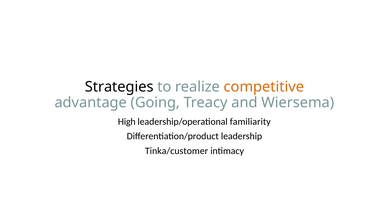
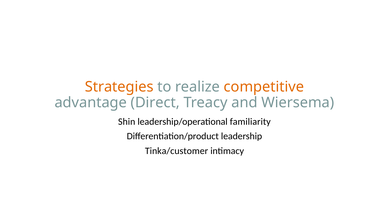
Strategies colour: black -> orange
Going: Going -> Direct
High: High -> Shin
